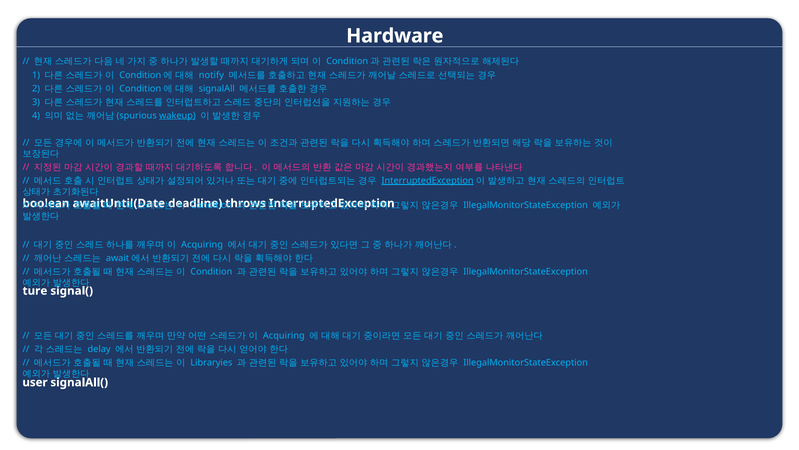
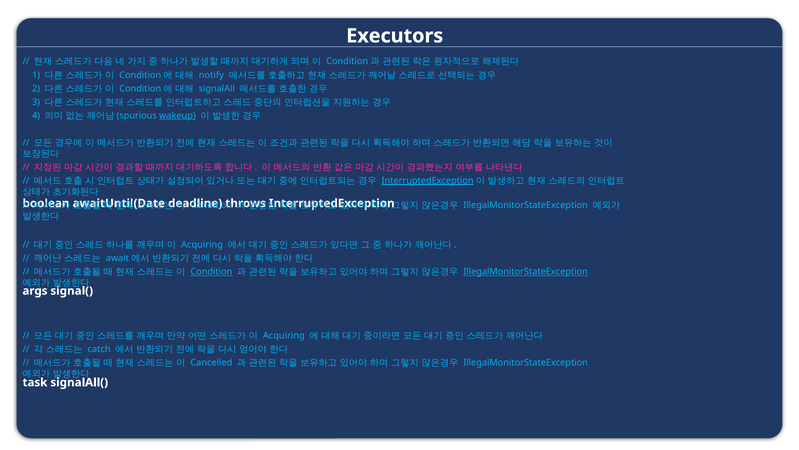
Hardware: Hardware -> Executors
Condition at (211, 271) underline: none -> present
IllegalMonitorStateException at (526, 271) underline: none -> present
ture: ture -> args
delay: delay -> catch
Libraryies: Libraryies -> Cancelled
user: user -> task
